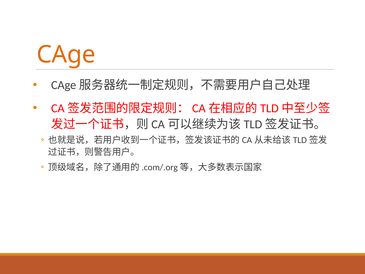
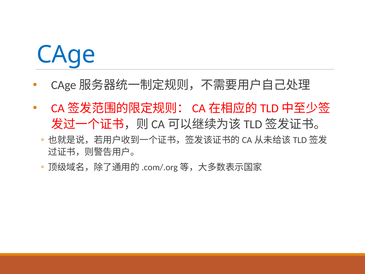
CAge colour: orange -> blue
